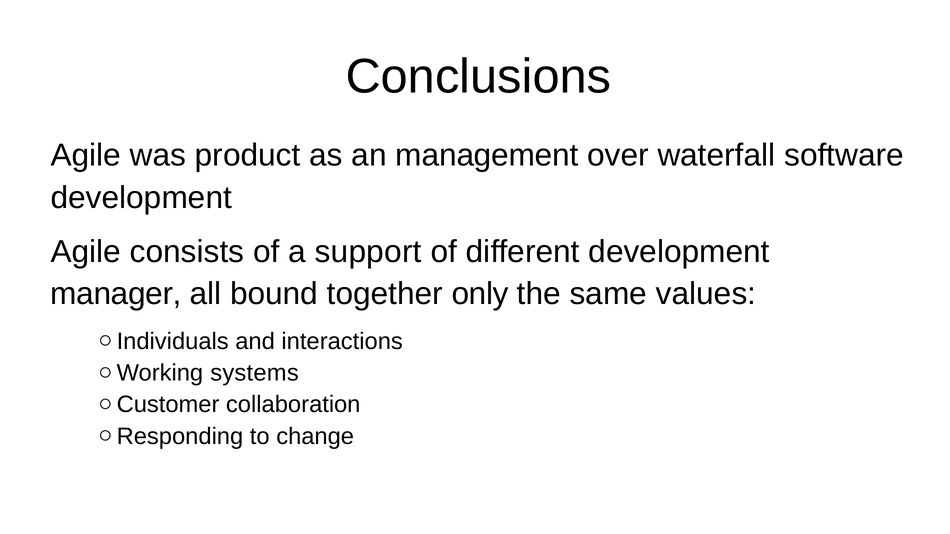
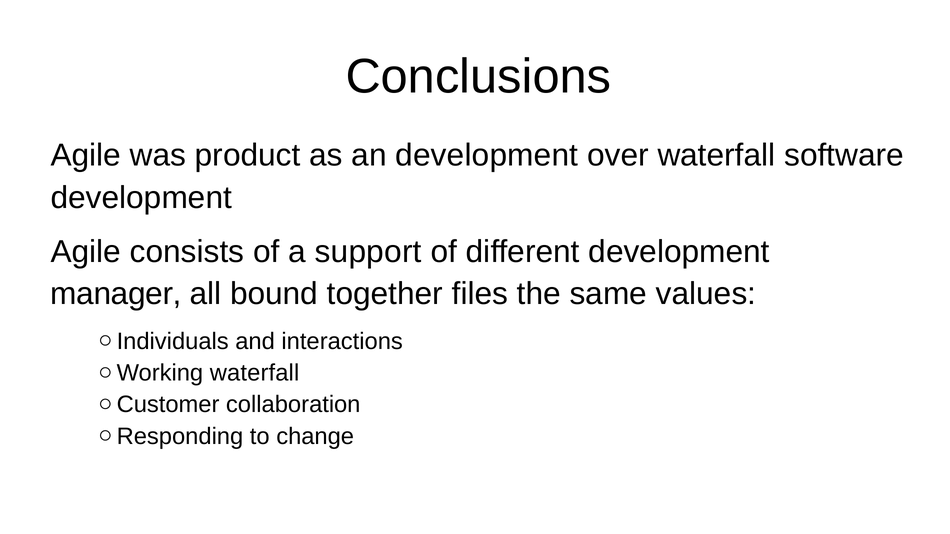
an management: management -> development
only: only -> files
systems at (255, 373): systems -> waterfall
